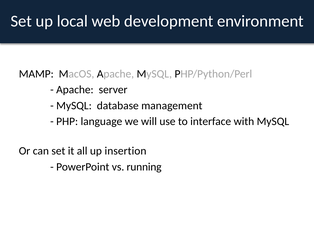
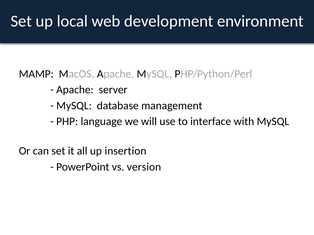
running: running -> version
